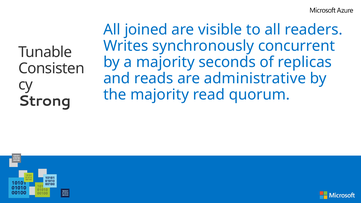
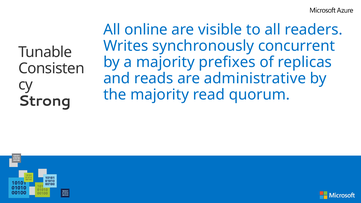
joined: joined -> online
seconds: seconds -> prefixes
